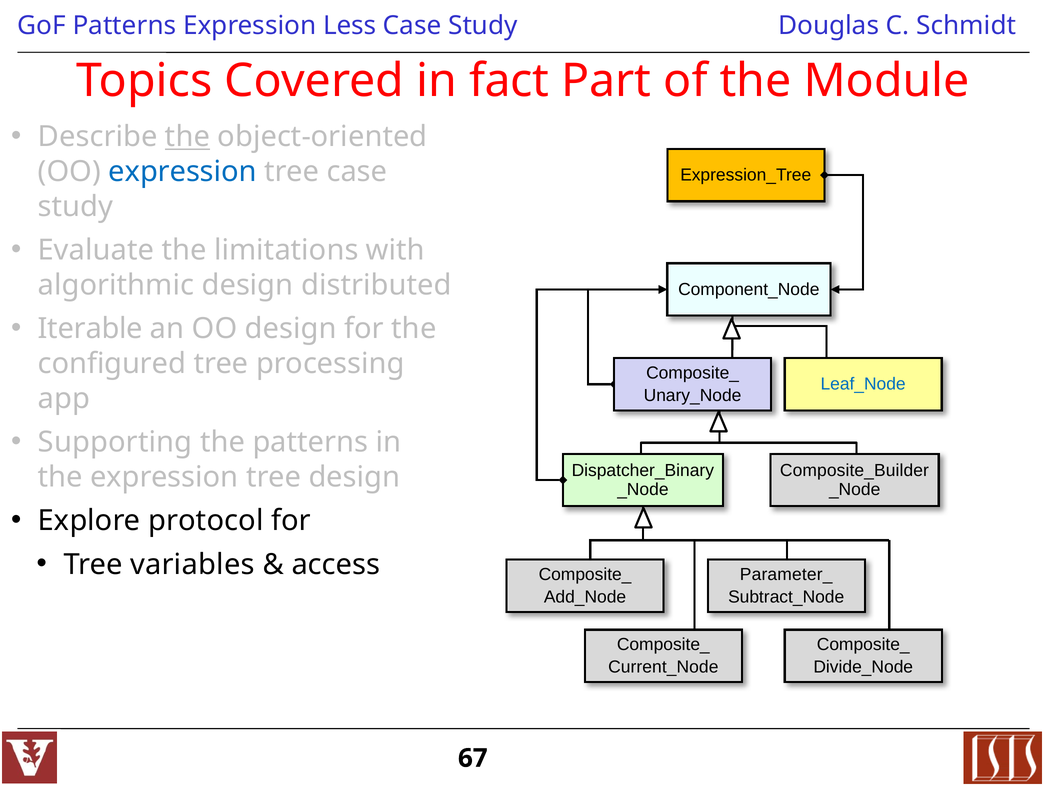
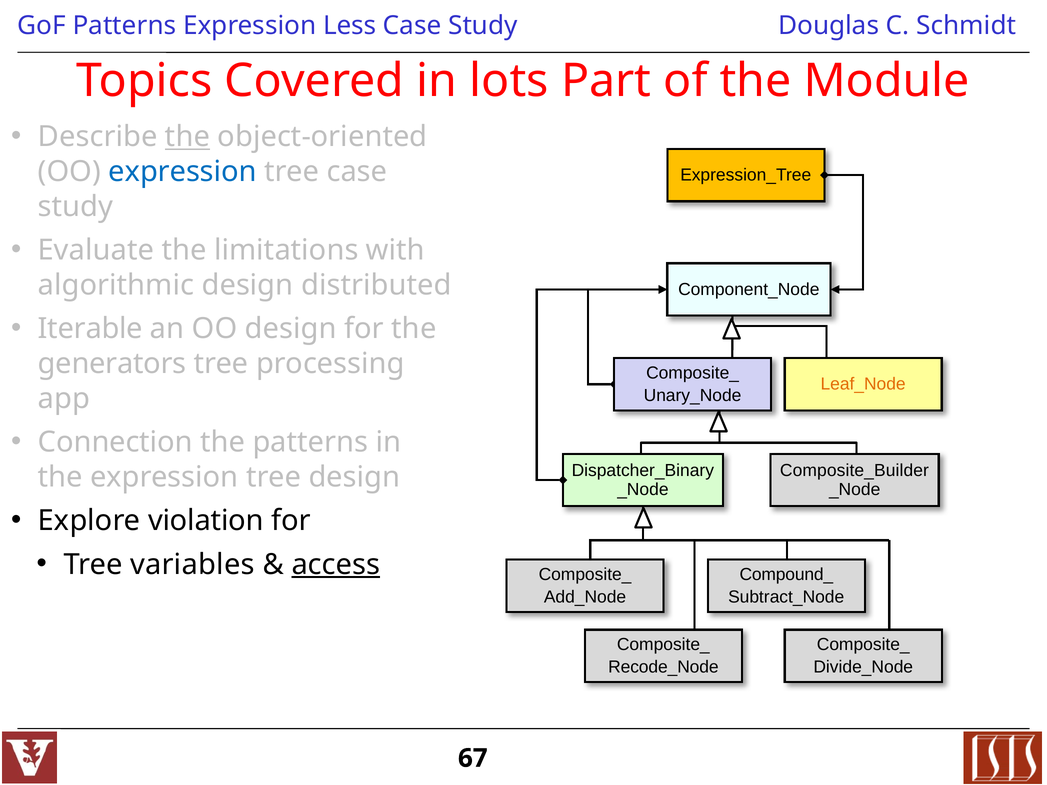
fact: fact -> lots
configured: configured -> generators
Leaf_Node colour: blue -> orange
Supporting: Supporting -> Connection
protocol: protocol -> violation
access underline: none -> present
Parameter_: Parameter_ -> Compound_
Current_Node: Current_Node -> Recode_Node
